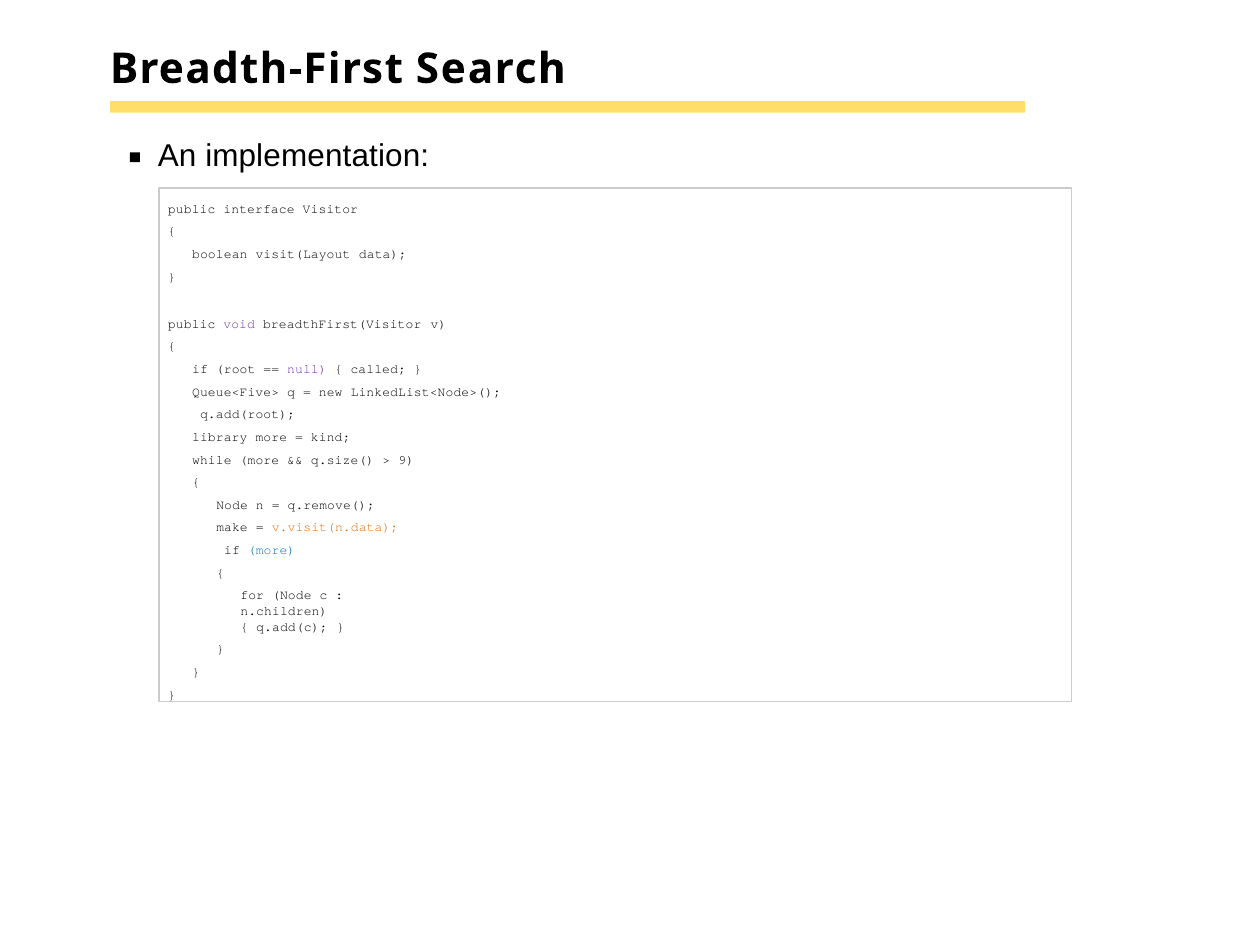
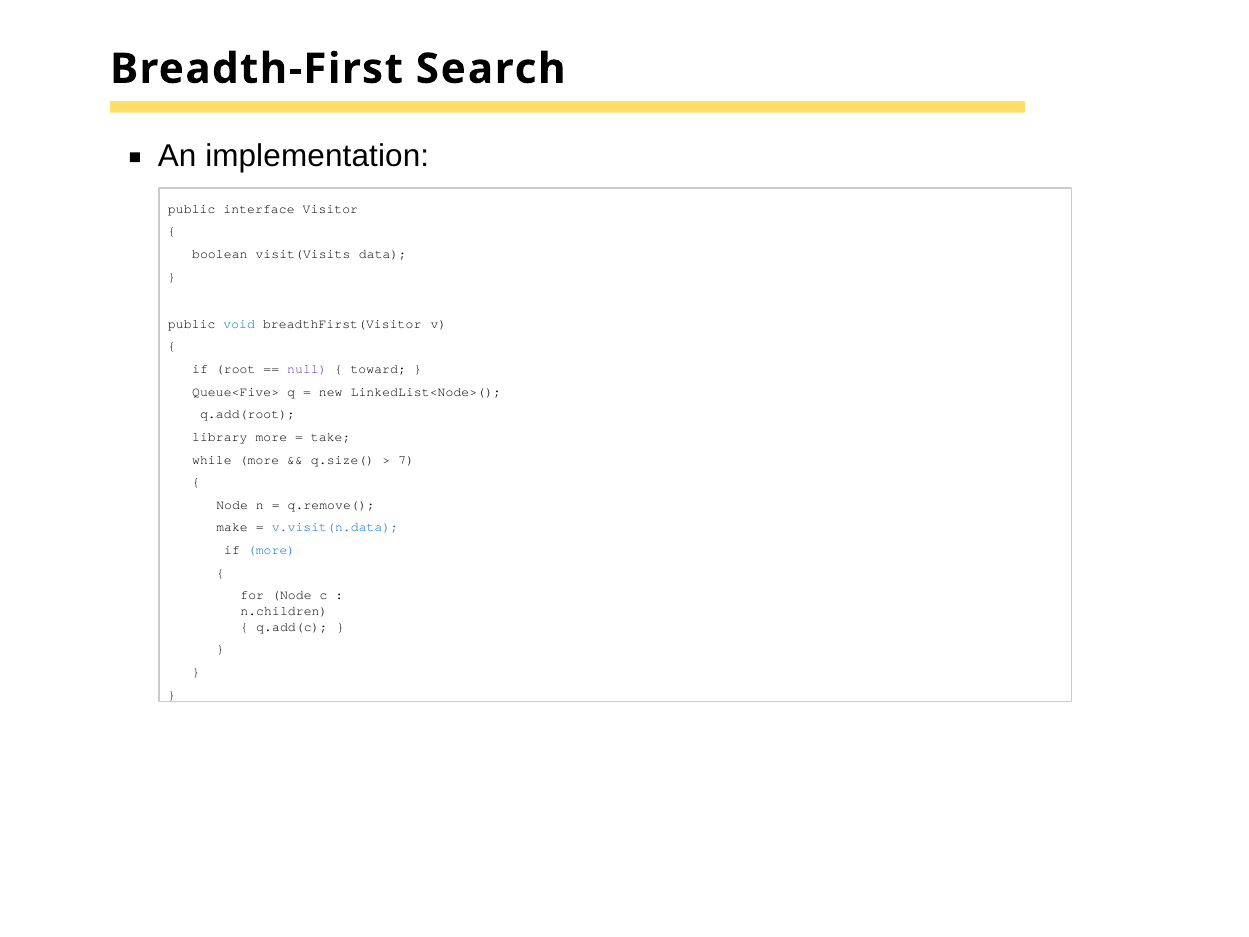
visit(Layout: visit(Layout -> visit(Visits
void colour: purple -> blue
called: called -> toward
kind: kind -> take
9: 9 -> 7
v.visit(n.data colour: orange -> blue
